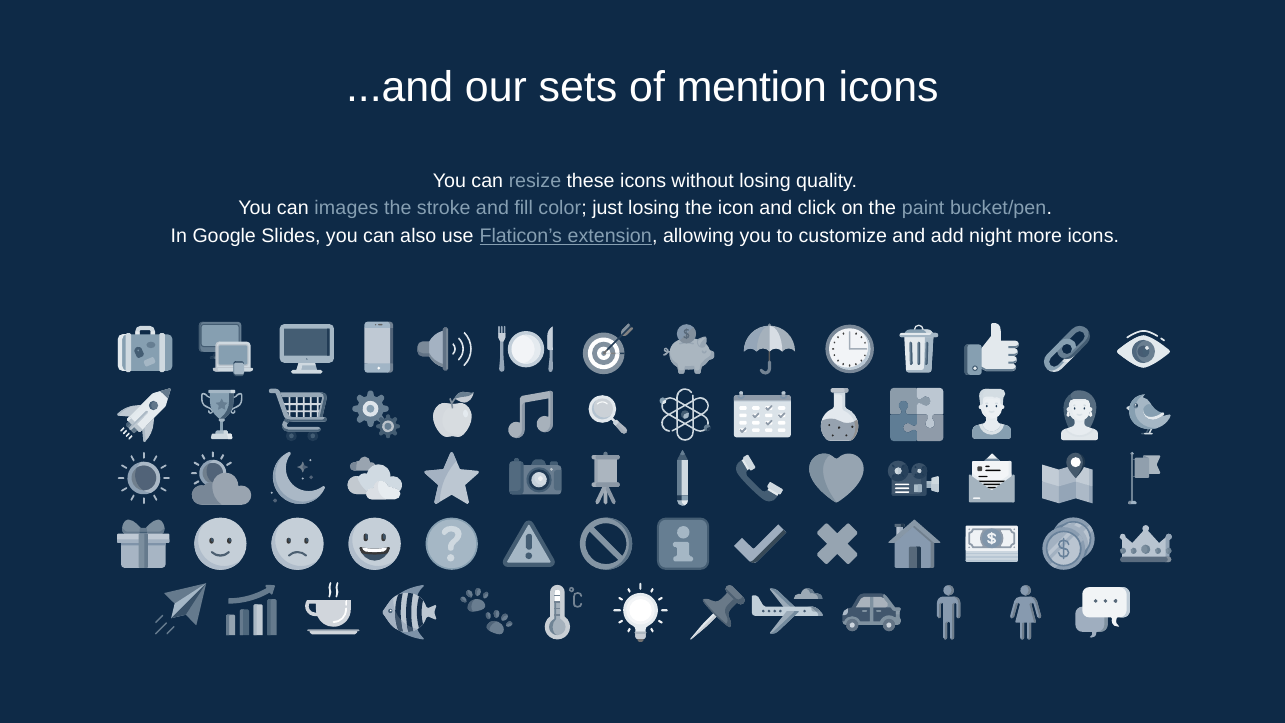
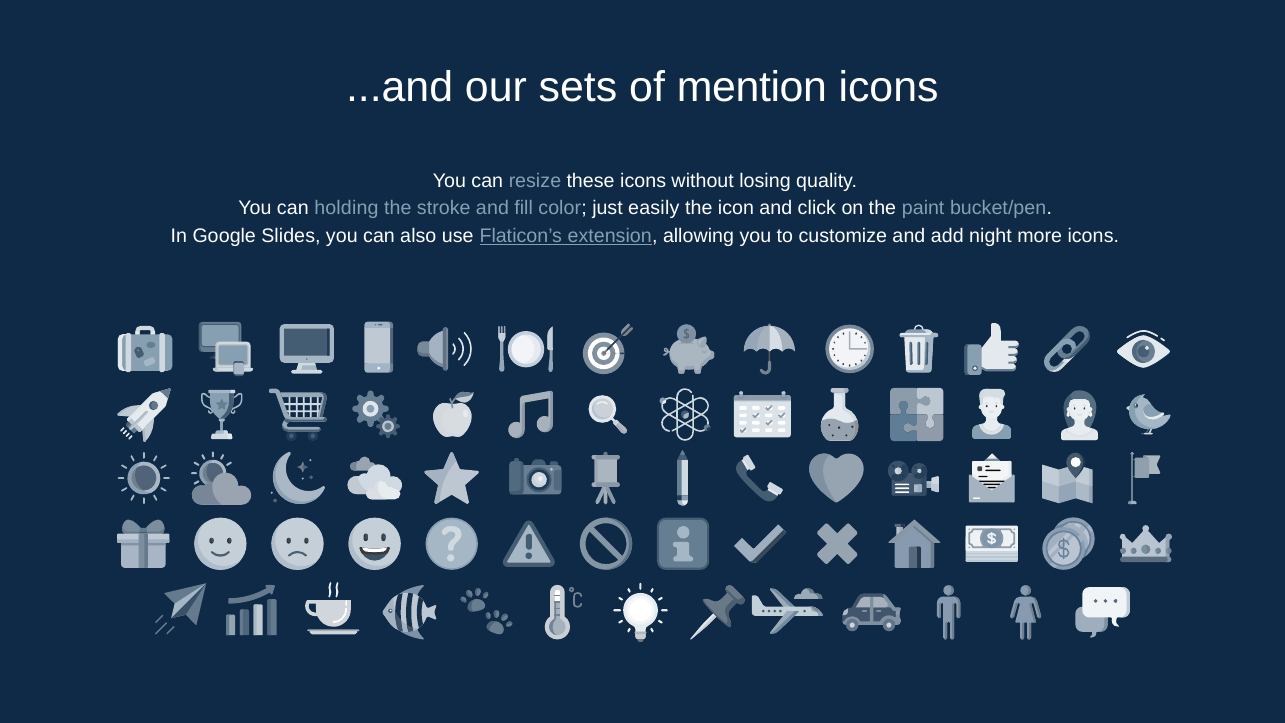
images: images -> holding
just losing: losing -> easily
